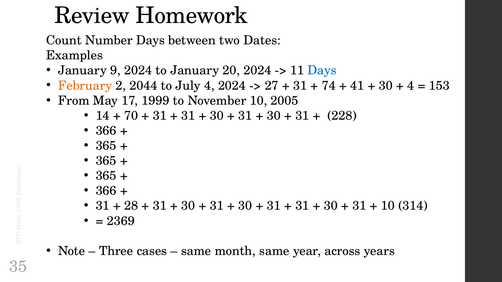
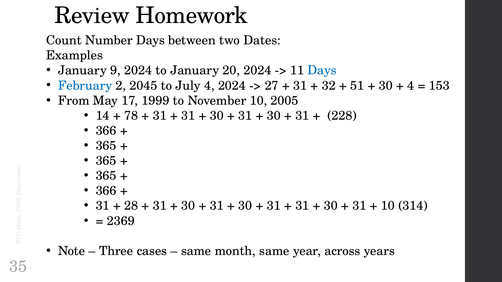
February colour: orange -> blue
2044: 2044 -> 2045
74: 74 -> 32
41: 41 -> 51
70: 70 -> 78
